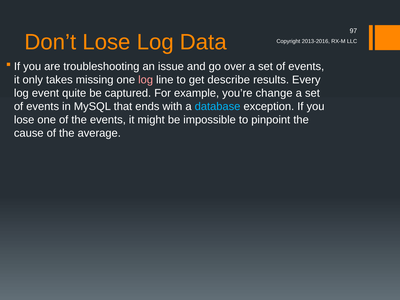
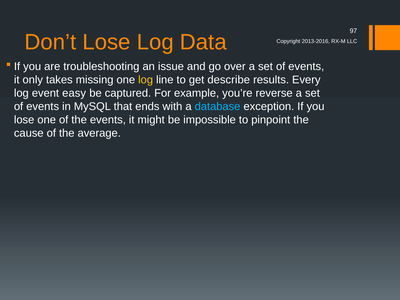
log at (146, 80) colour: pink -> yellow
quite: quite -> easy
change: change -> reverse
